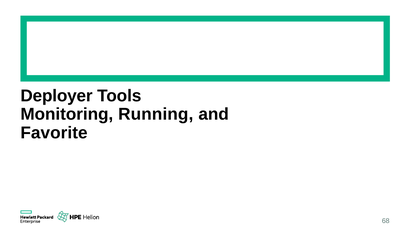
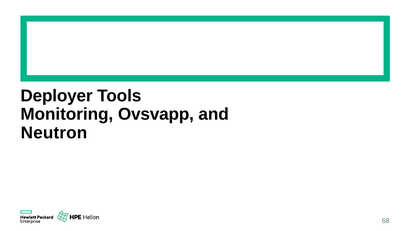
Running: Running -> Ovsvapp
Favorite: Favorite -> Neutron
